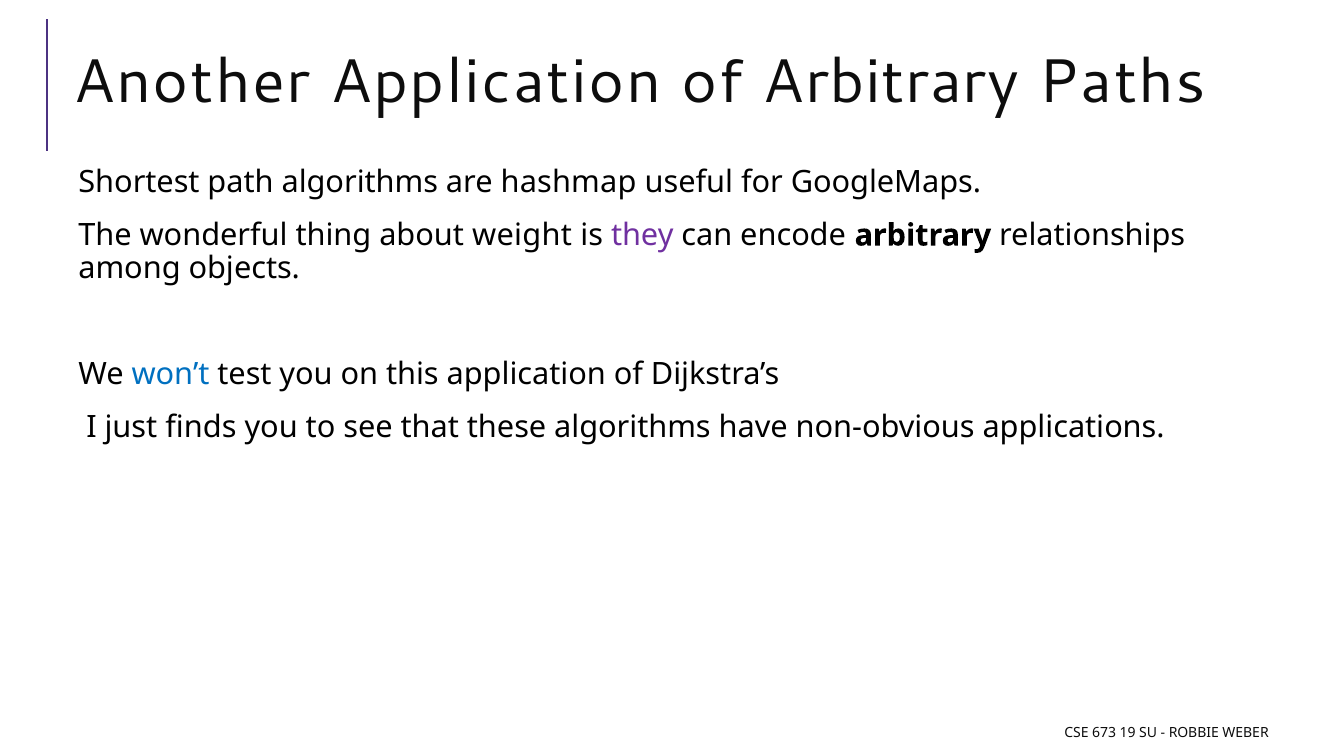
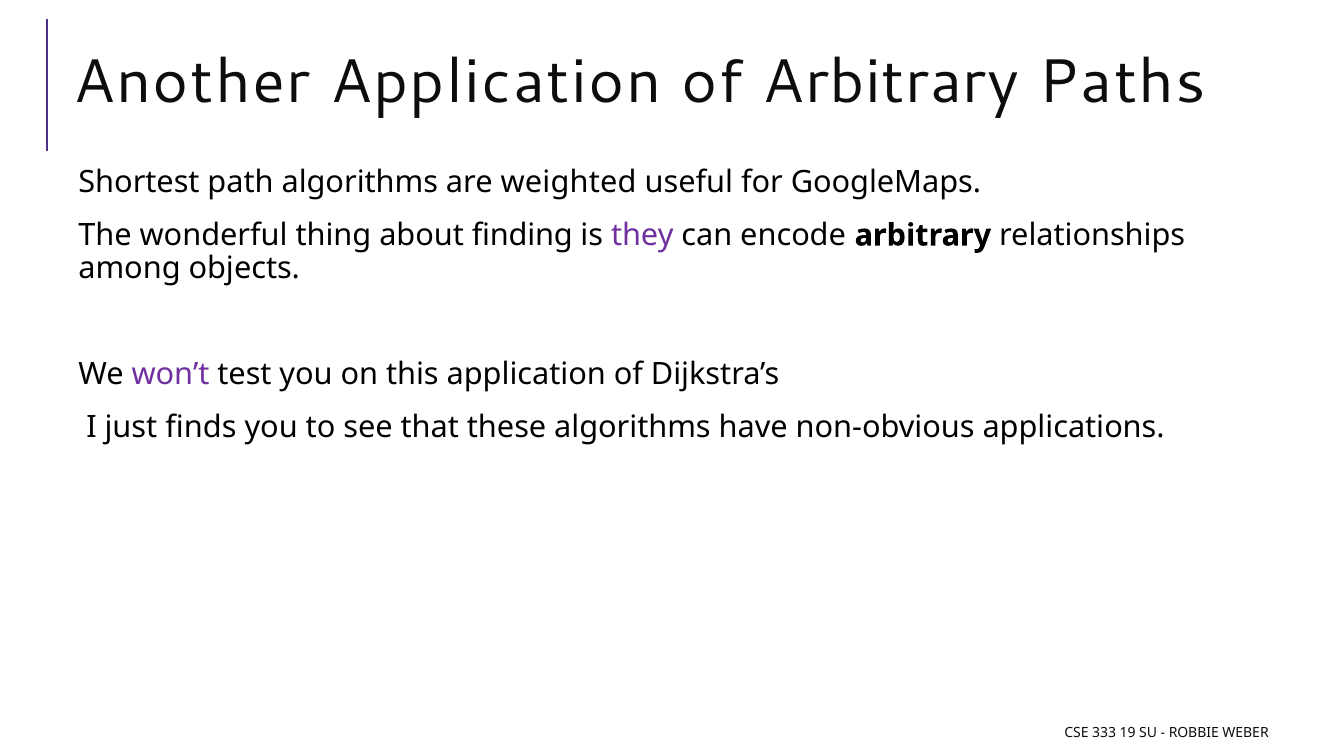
hashmap: hashmap -> weighted
weight: weight -> finding
won’t colour: blue -> purple
673: 673 -> 333
